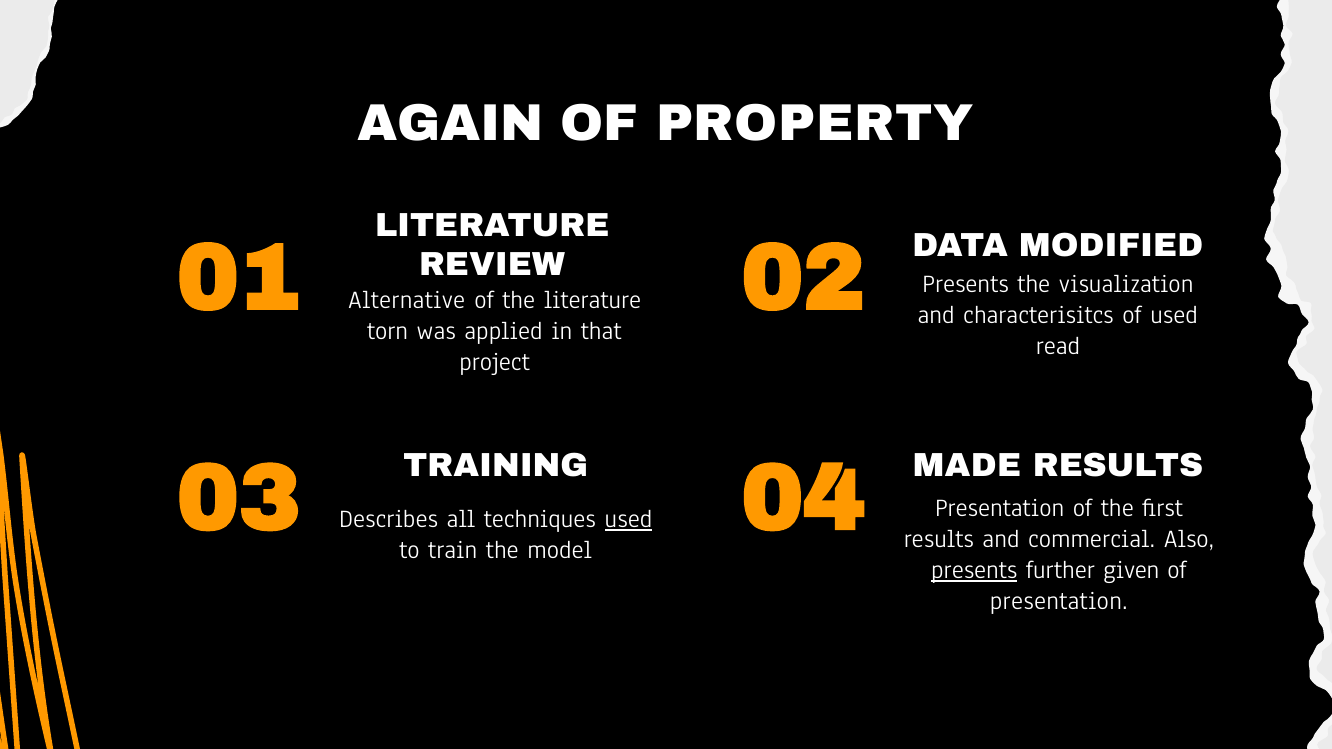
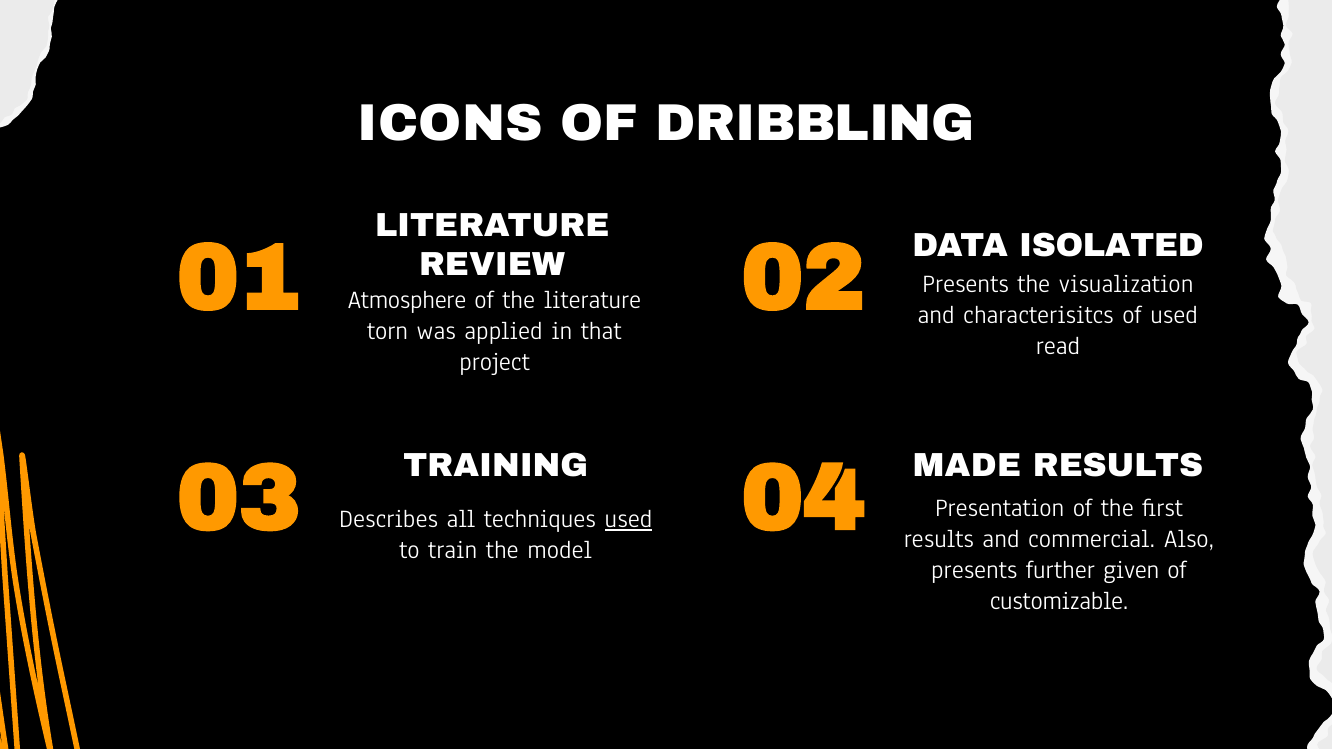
AGAIN: AGAIN -> ICONS
PROPERTY: PROPERTY -> DRIBBLING
MODIFIED: MODIFIED -> ISOLATED
Alternative: Alternative -> Atmosphere
presents at (974, 570) underline: present -> none
presentation at (1059, 601): presentation -> customizable
